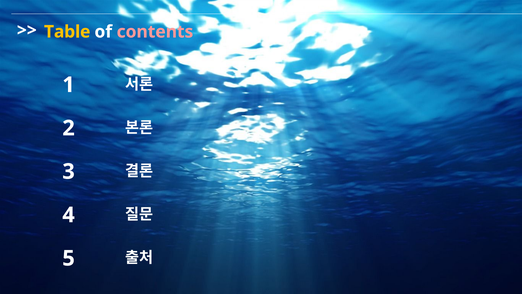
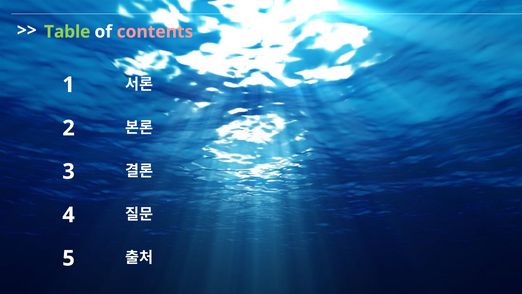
Table colour: yellow -> light green
